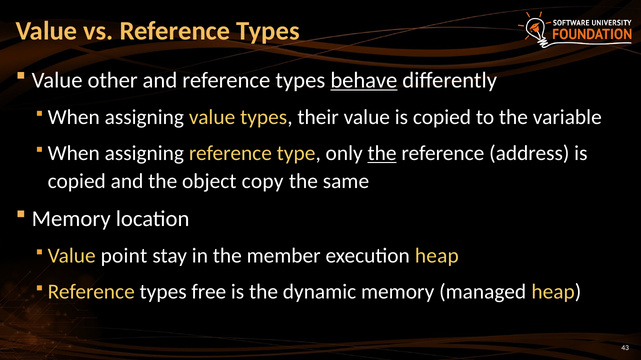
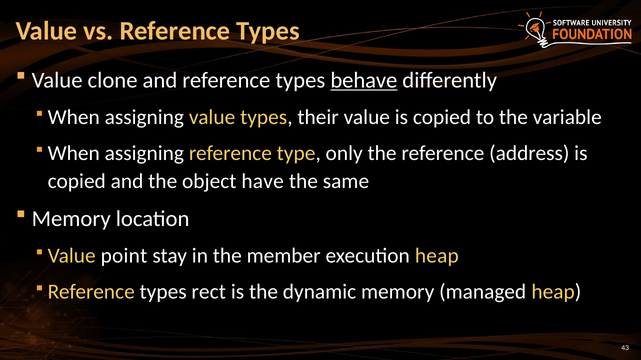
other: other -> clone
the at (382, 154) underline: present -> none
copy: copy -> have
free: free -> rect
